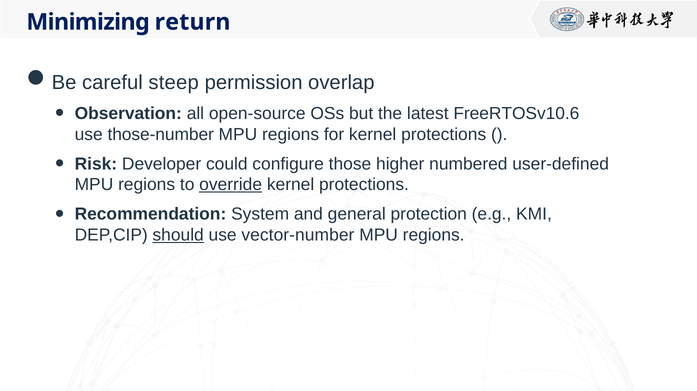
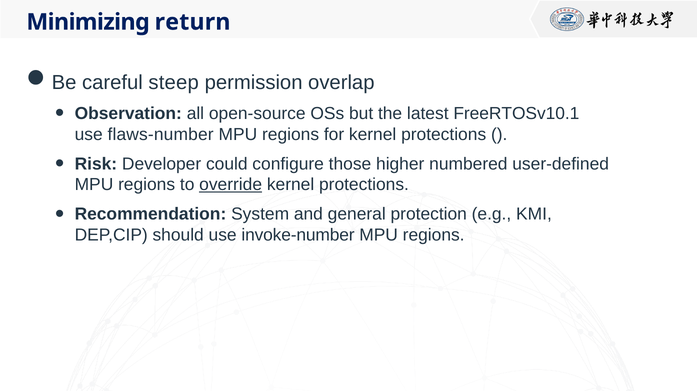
FreeRTOSv10.6: FreeRTOSv10.6 -> FreeRTOSv10.1
those-number: those-number -> flaws-number
should underline: present -> none
vector-number: vector-number -> invoke-number
